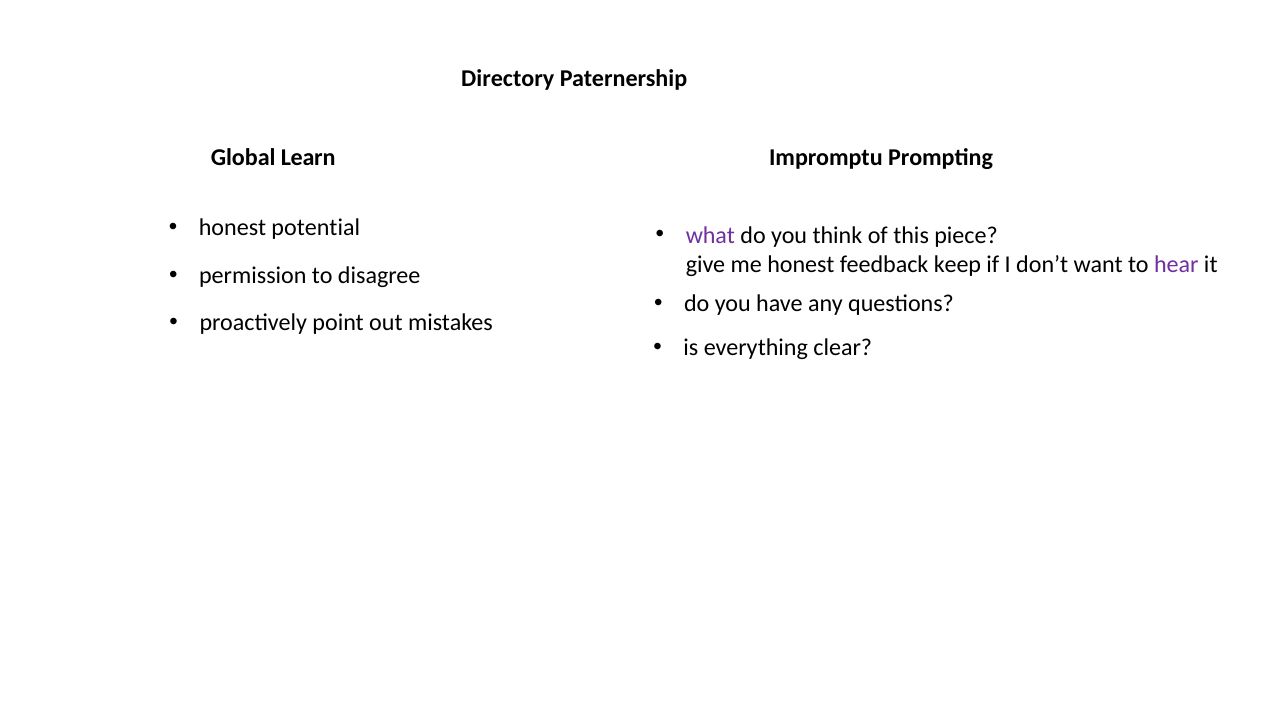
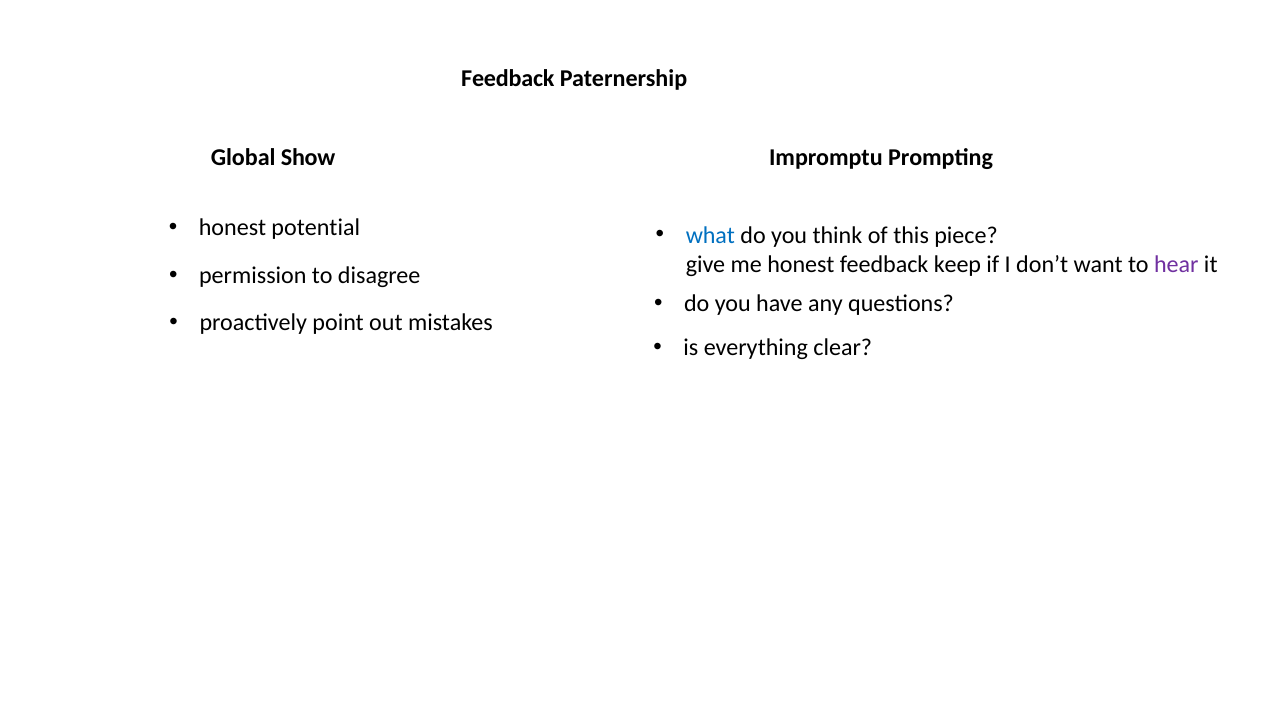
Directory at (508, 79): Directory -> Feedback
Learn: Learn -> Show
what colour: purple -> blue
